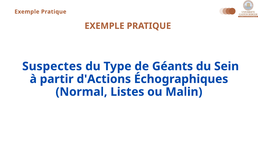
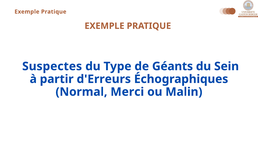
d'Actions: d'Actions -> d'Erreurs
Listes: Listes -> Merci
